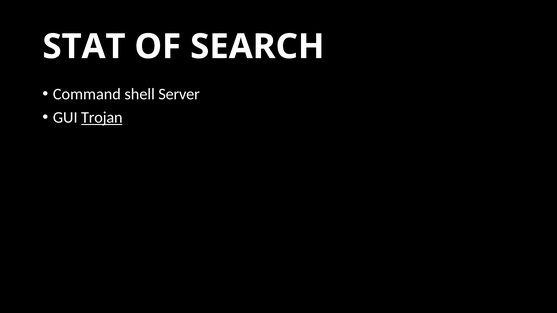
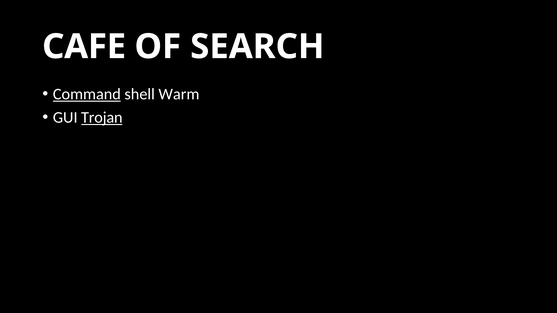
STAT: STAT -> CAFE
Command underline: none -> present
Server: Server -> Warm
